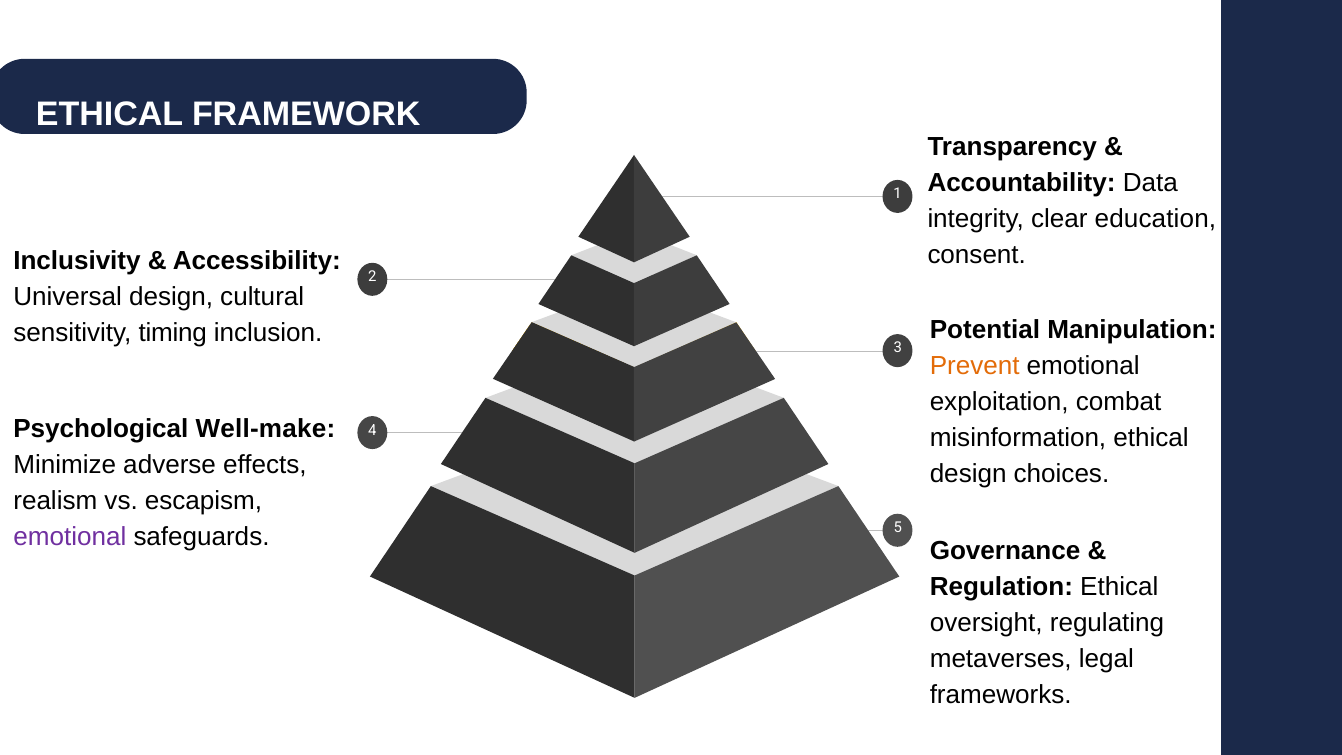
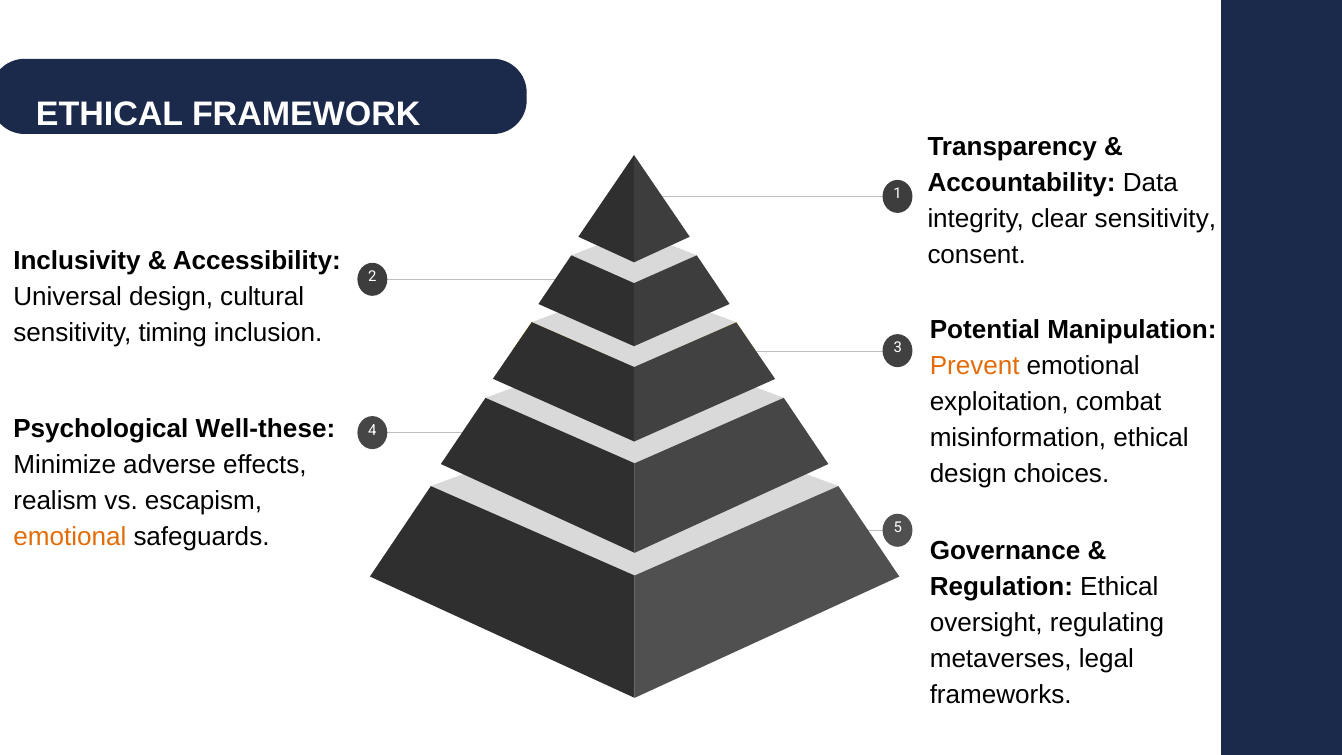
clear education: education -> sensitivity
Well-make: Well-make -> Well-these
emotional at (70, 536) colour: purple -> orange
